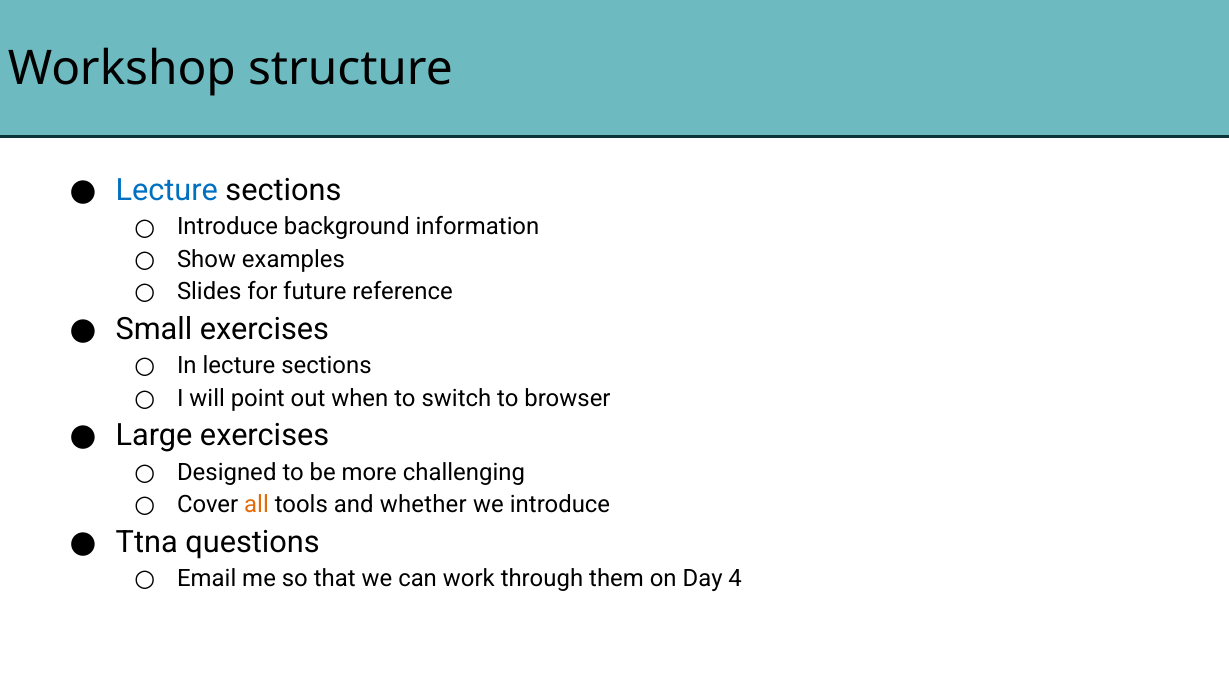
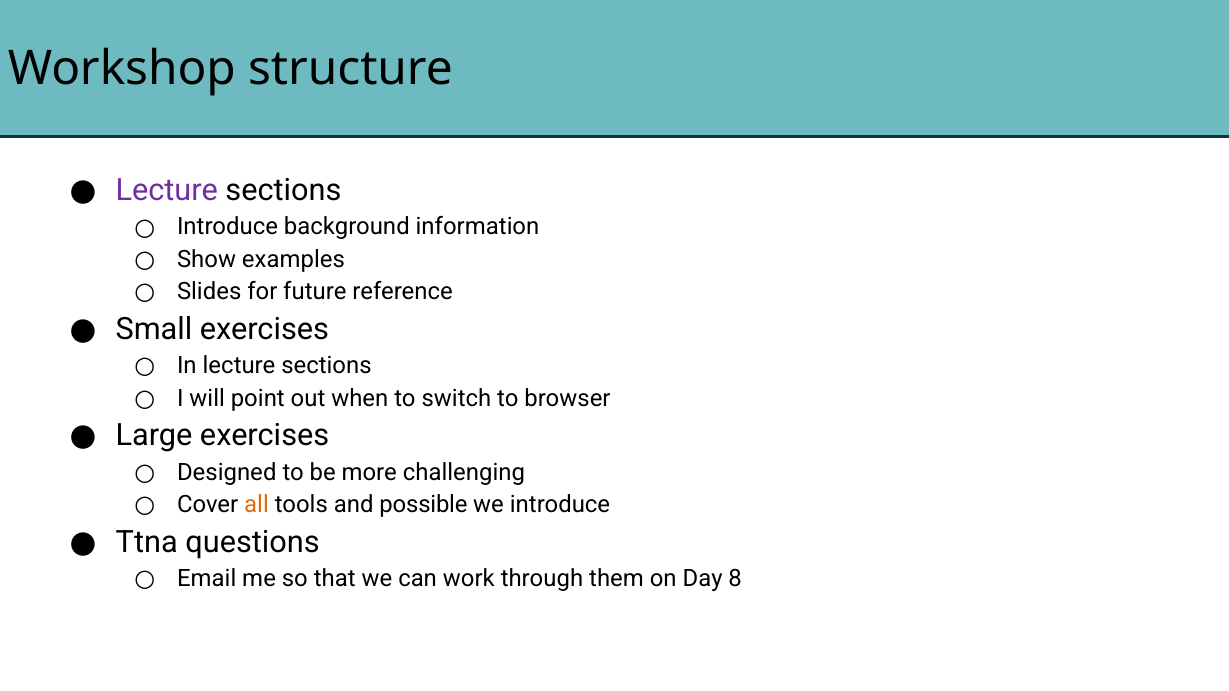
Lecture at (167, 191) colour: blue -> purple
whether: whether -> possible
4: 4 -> 8
